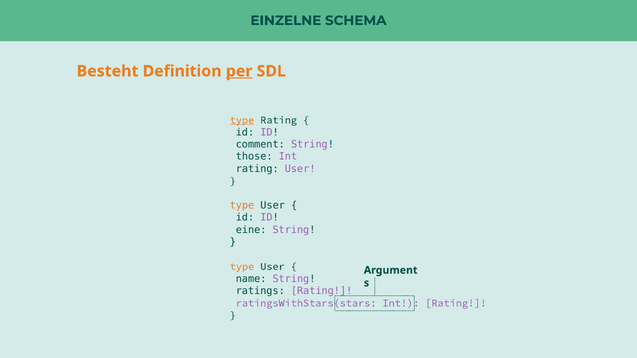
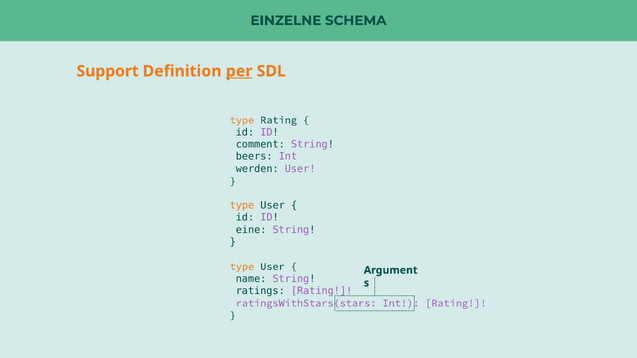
Besteht: Besteht -> Support
type at (242, 120) underline: present -> none
those: those -> beers
rating at (257, 169): rating -> werden
